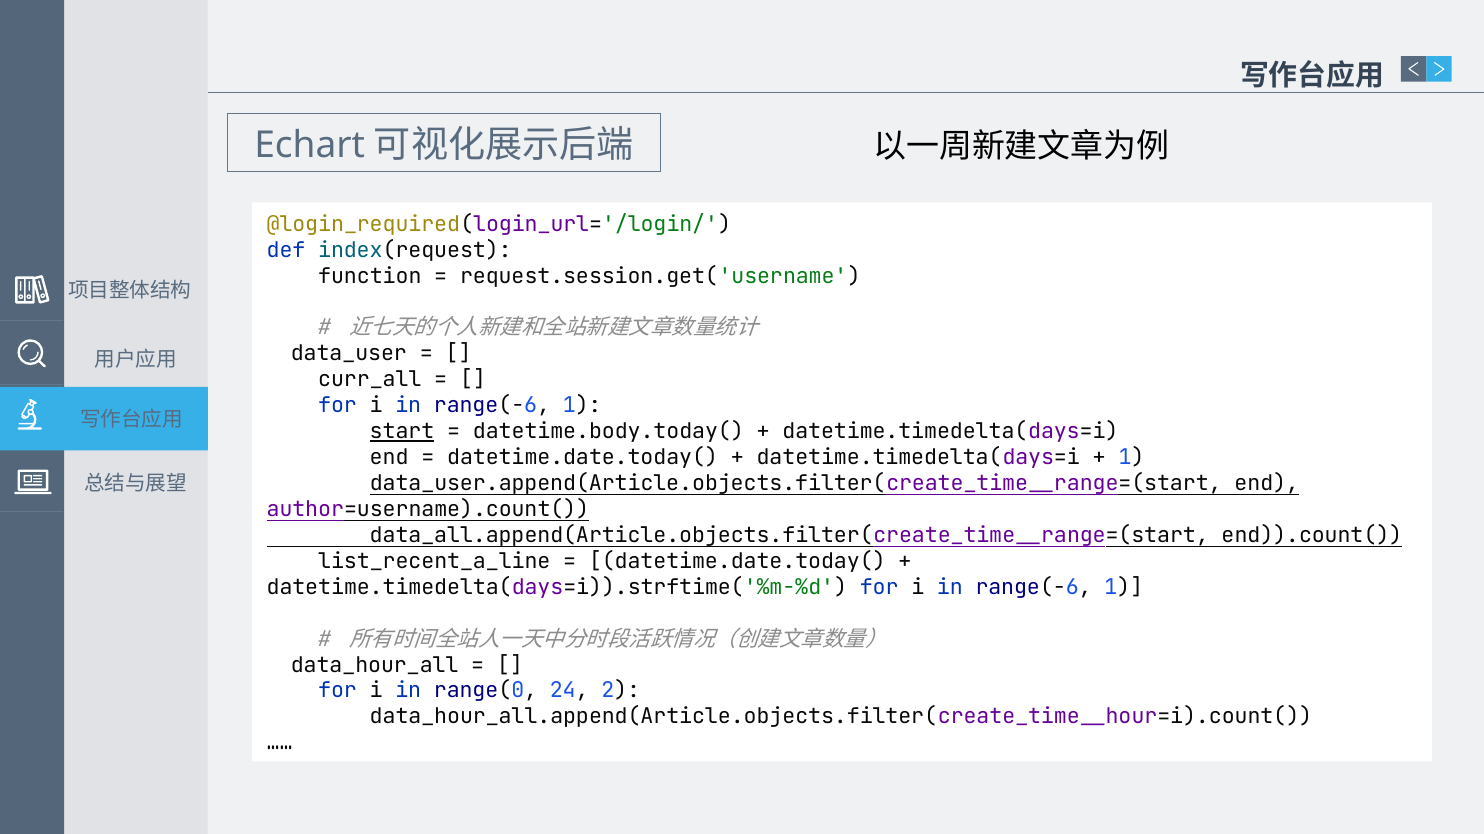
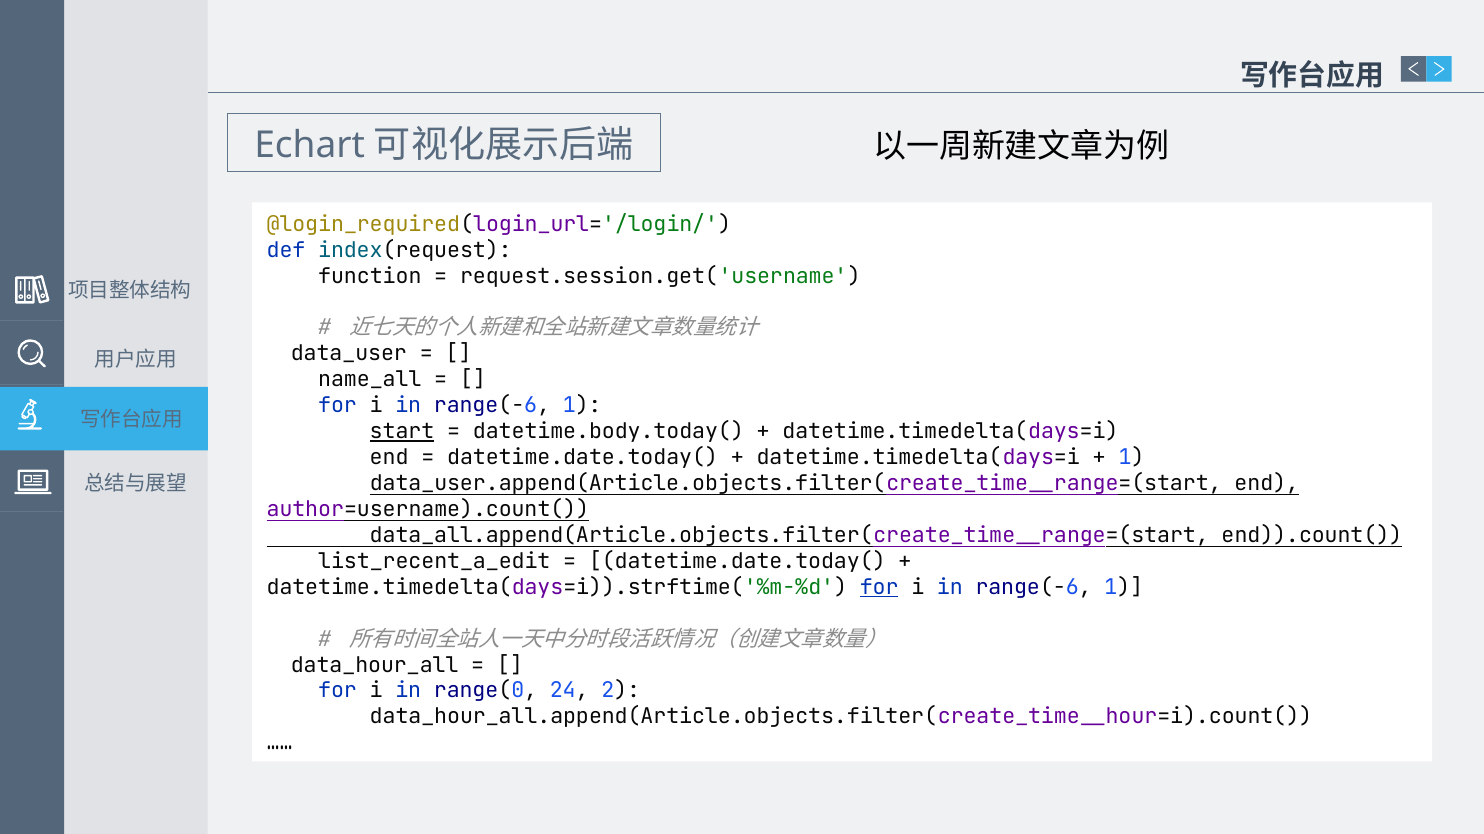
curr_all: curr_all -> name_all
list_recent_a_line: list_recent_a_line -> list_recent_a_edit
for at (879, 587) underline: none -> present
